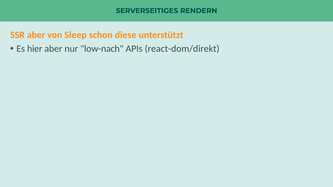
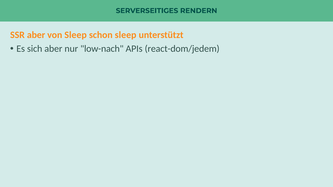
schon diese: diese -> sleep
hier: hier -> sich
react-dom/direkt: react-dom/direkt -> react-dom/jedem
